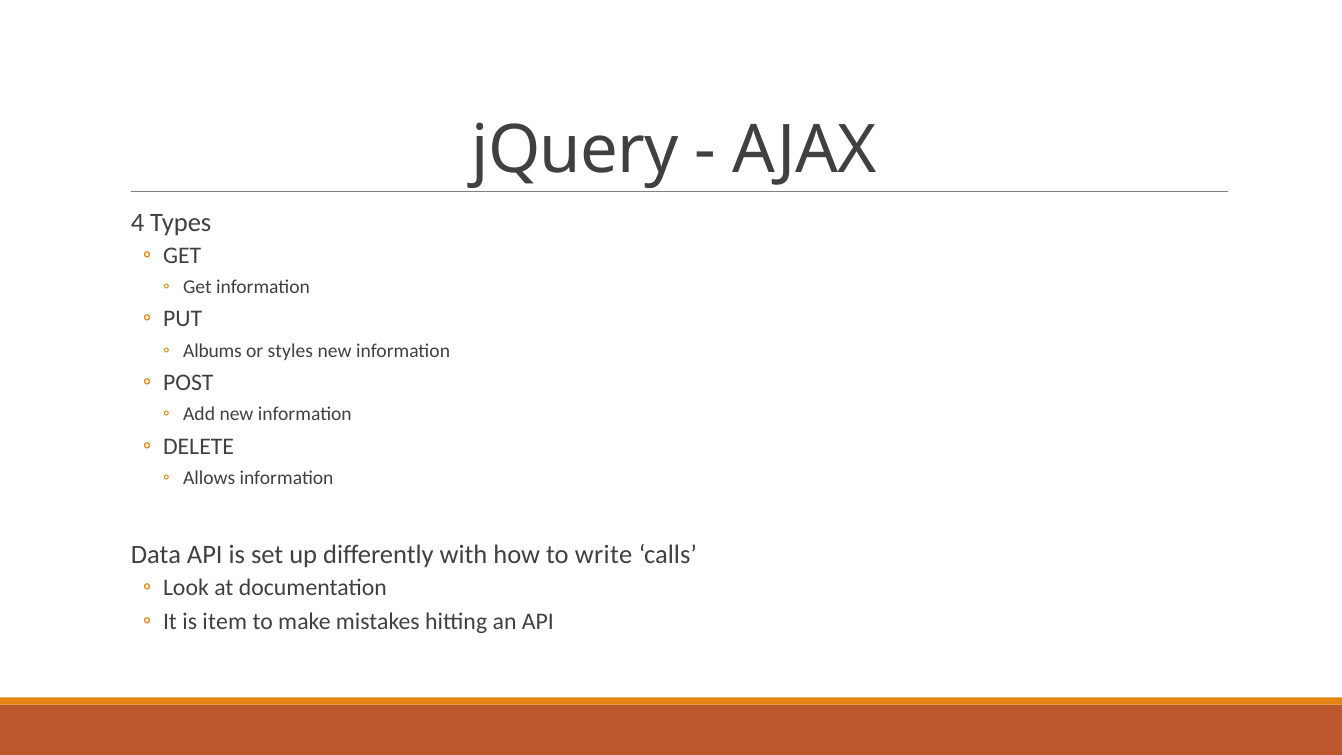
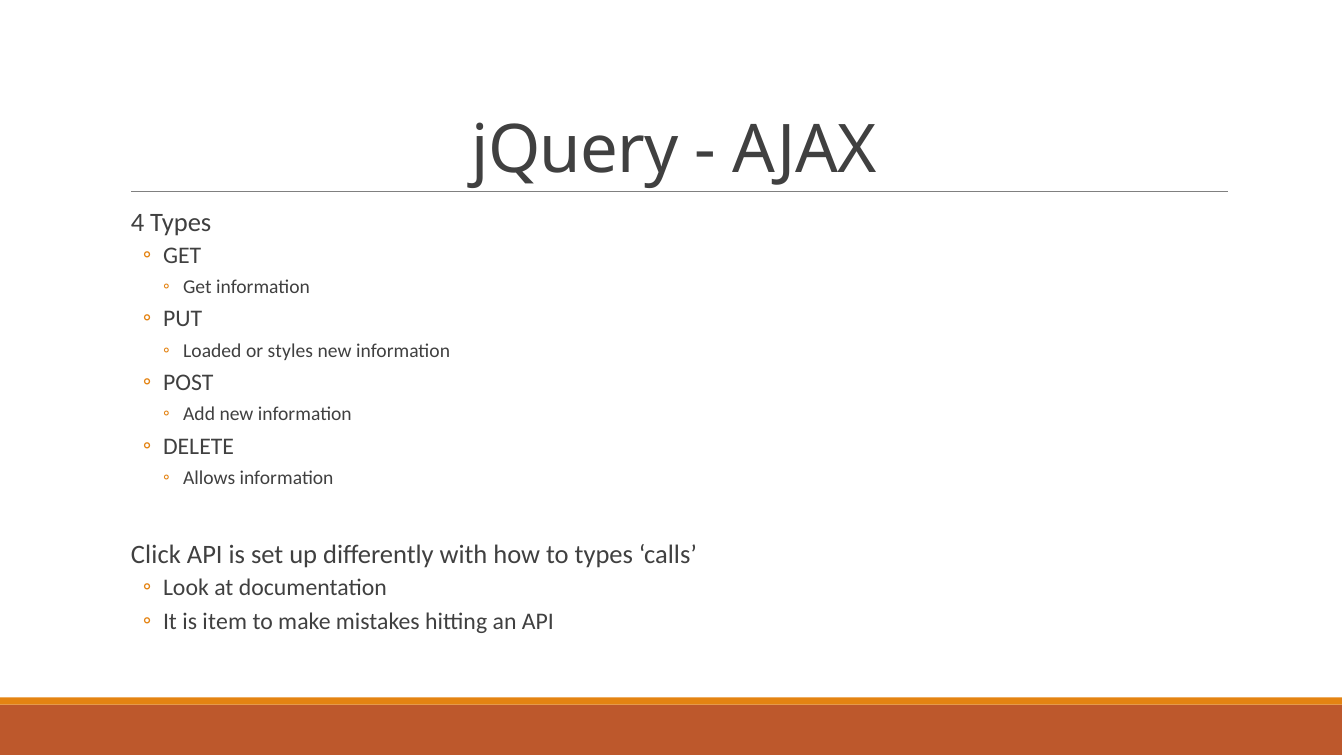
Albums: Albums -> Loaded
Data: Data -> Click
to write: write -> types
